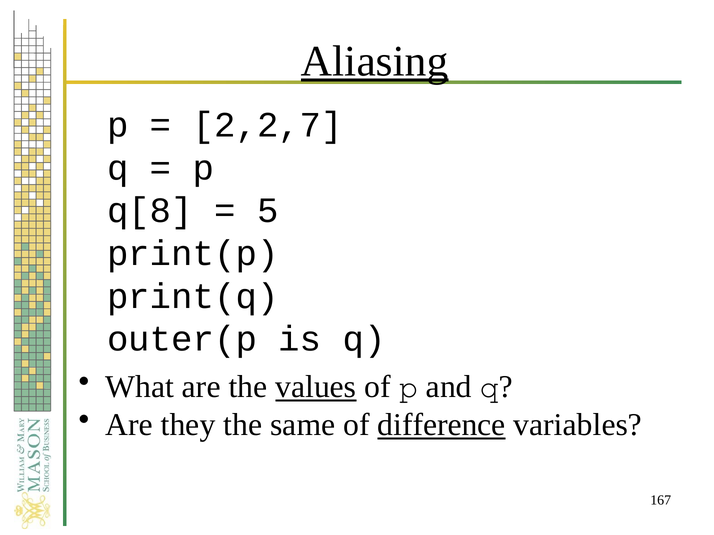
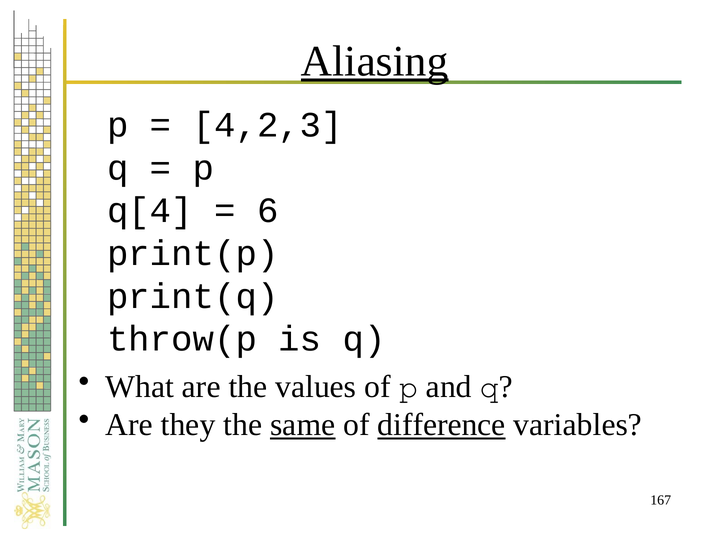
2,2,7: 2,2,7 -> 4,2,3
q[8: q[8 -> q[4
5: 5 -> 6
outer(p: outer(p -> throw(p
values underline: present -> none
same underline: none -> present
